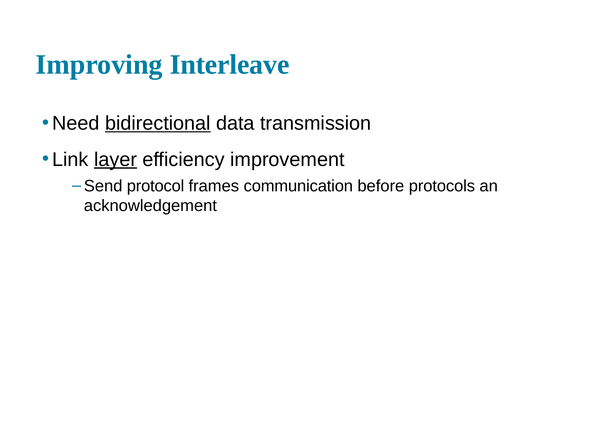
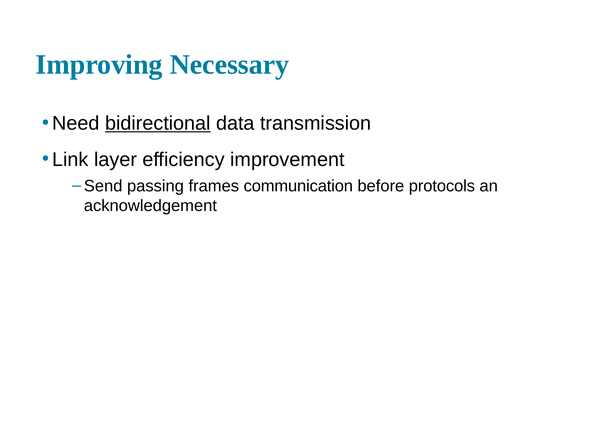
Interleave: Interleave -> Necessary
layer underline: present -> none
protocol: protocol -> passing
